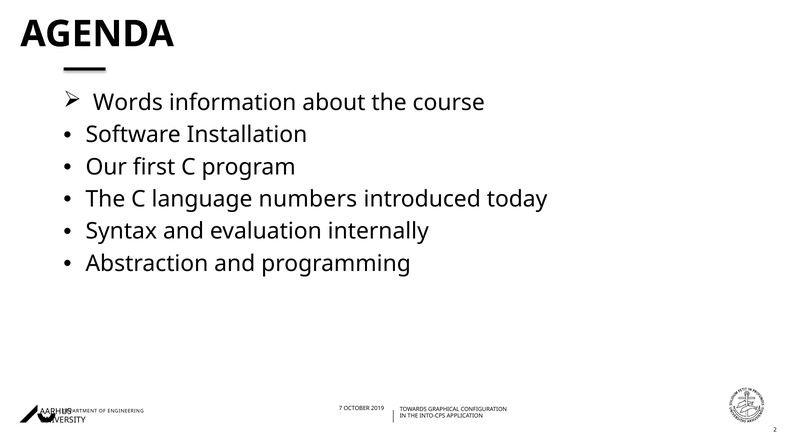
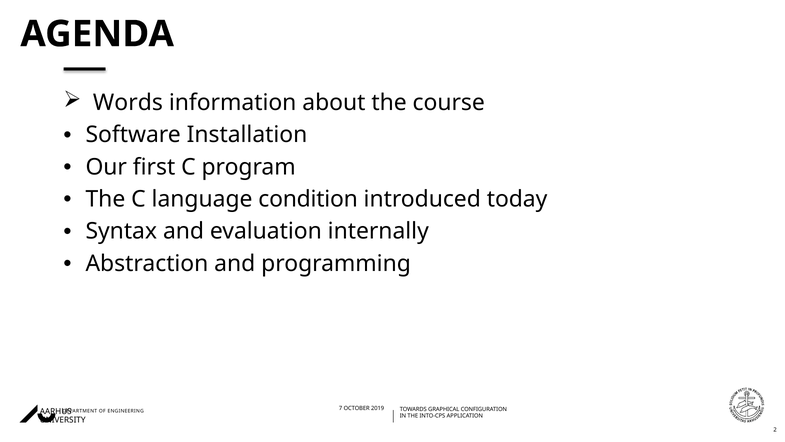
numbers: numbers -> condition
